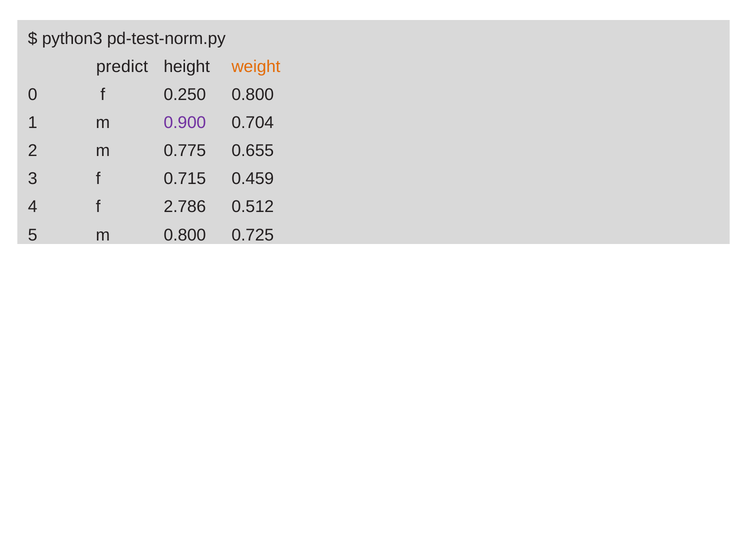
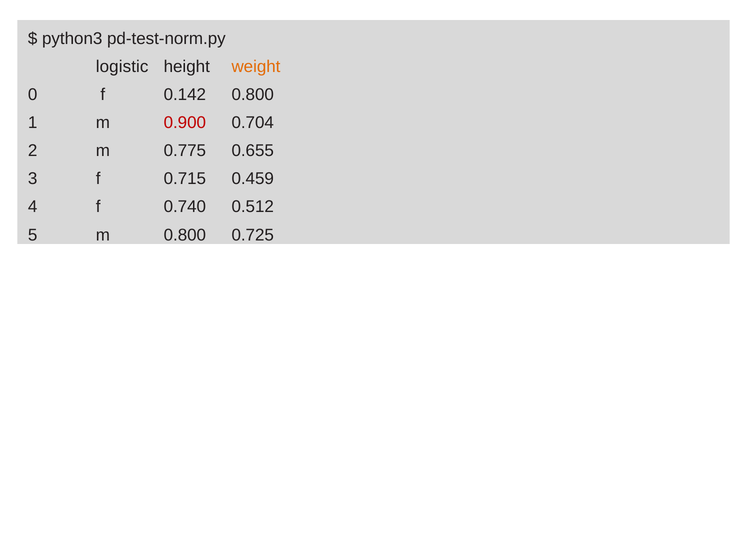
predict: predict -> logistic
0.250: 0.250 -> 0.142
0.900 colour: purple -> red
2.786: 2.786 -> 0.740
